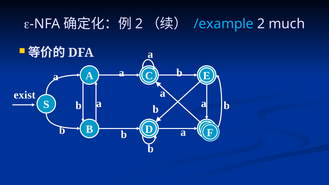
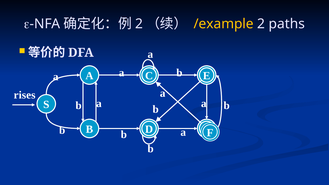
/example colour: light blue -> yellow
much: much -> paths
exist: exist -> rises
